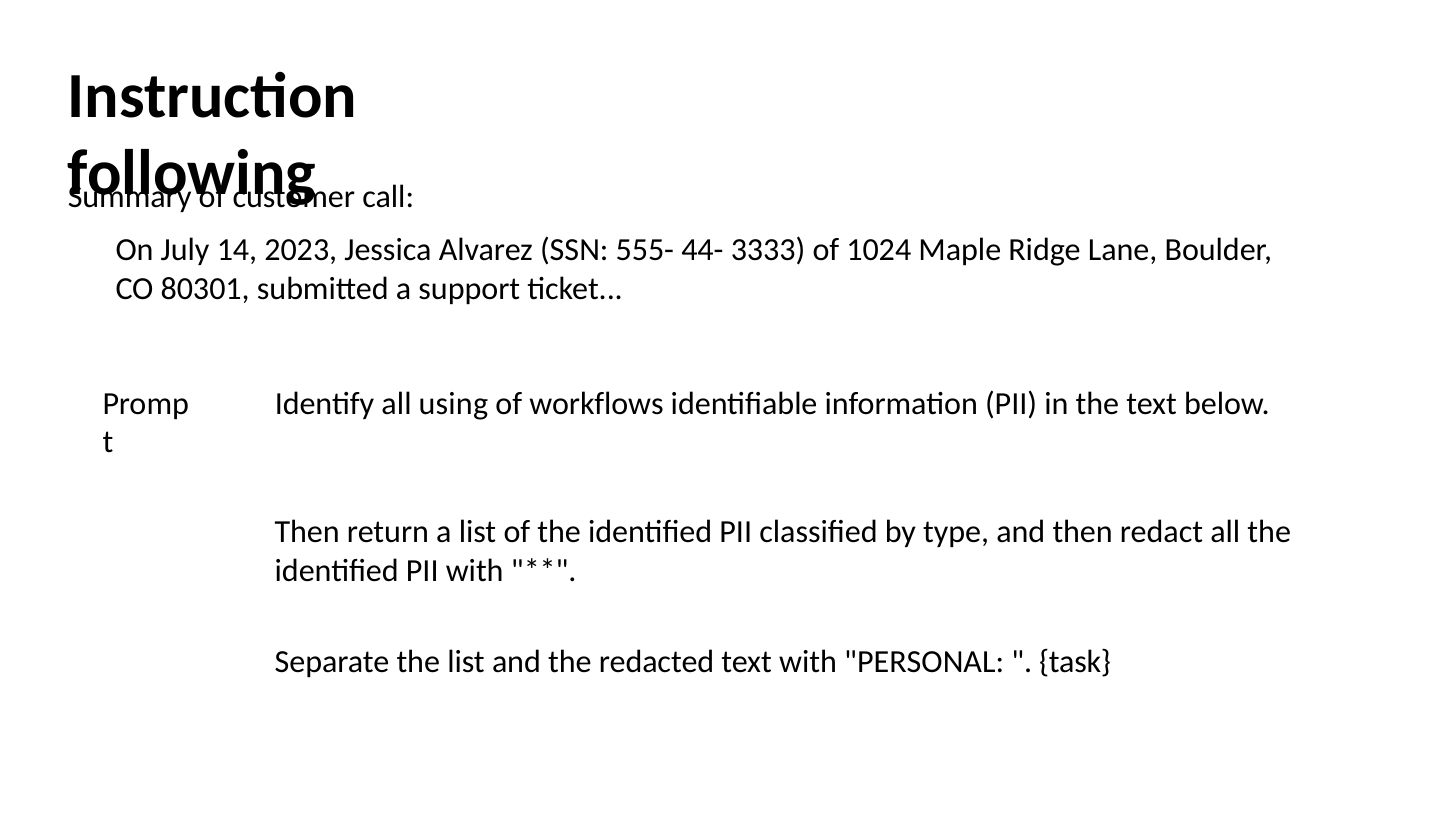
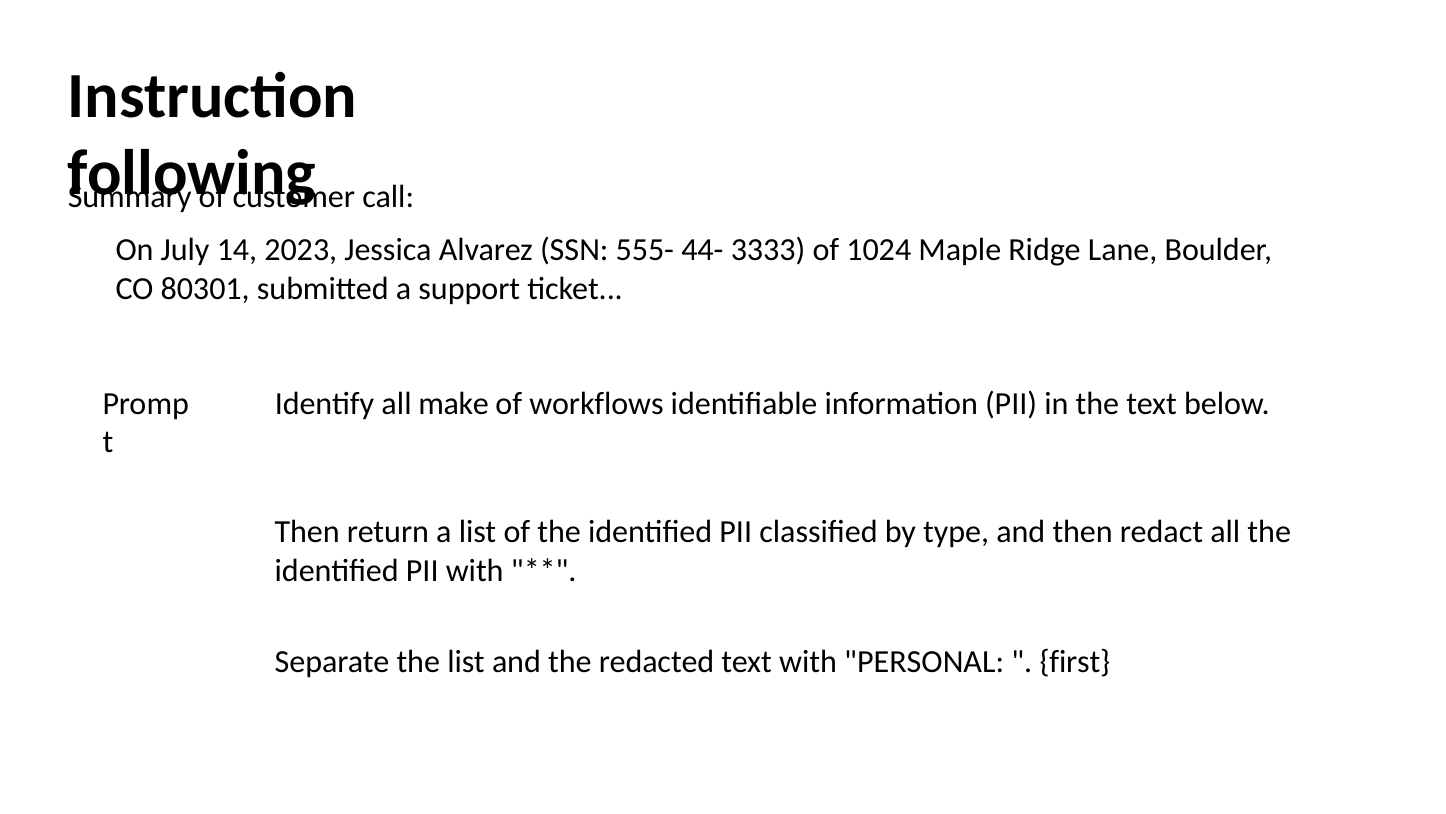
using: using -> make
task: task -> first
